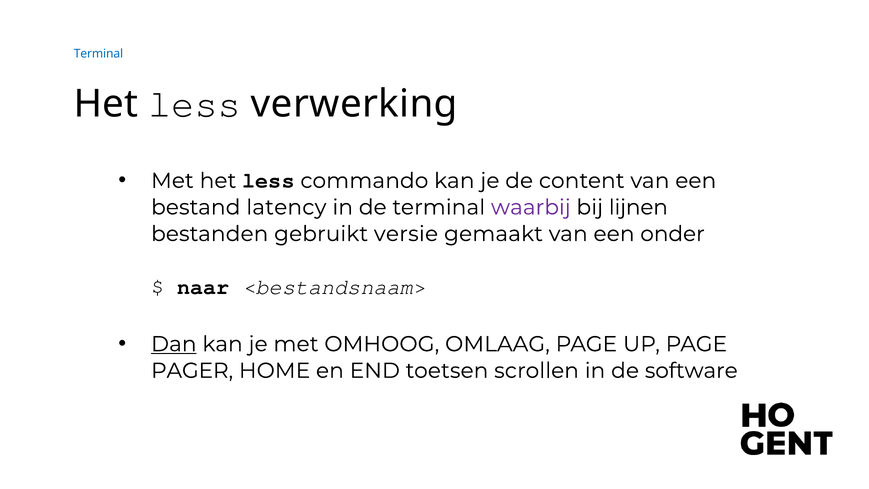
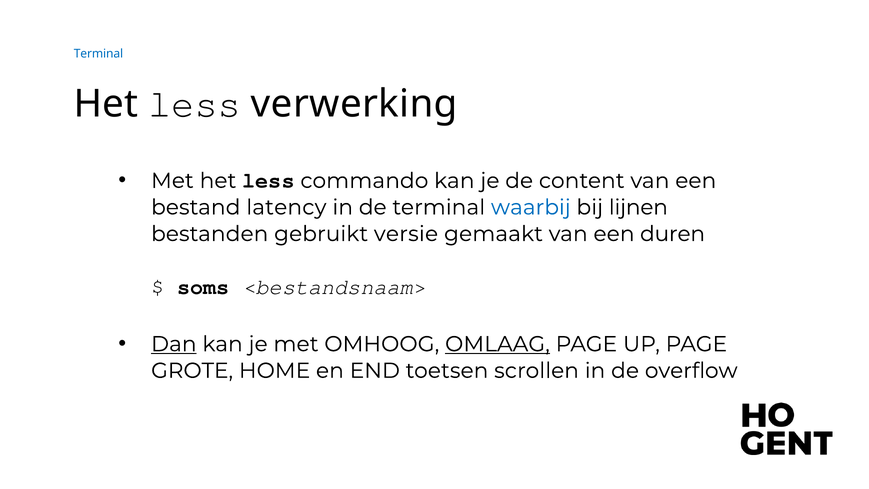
waarbij colour: purple -> blue
onder: onder -> duren
naar: naar -> soms
OMLAAG underline: none -> present
PAGER: PAGER -> GROTE
software: software -> overflow
